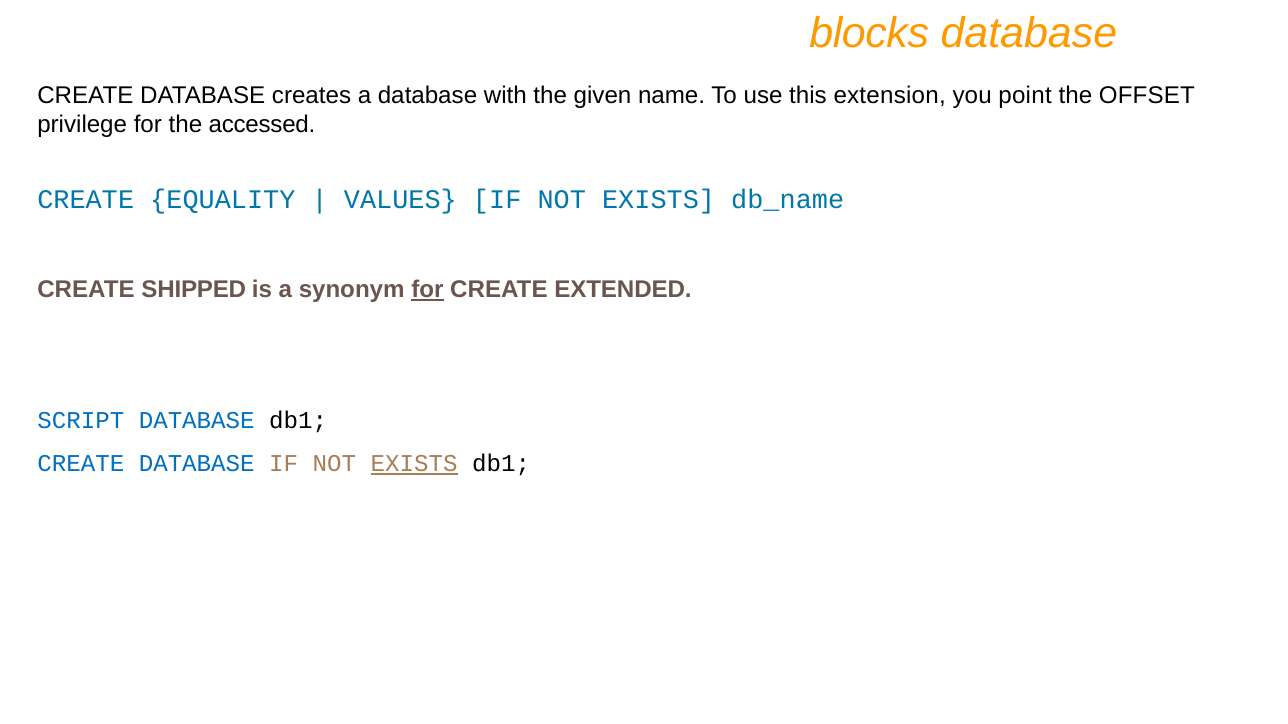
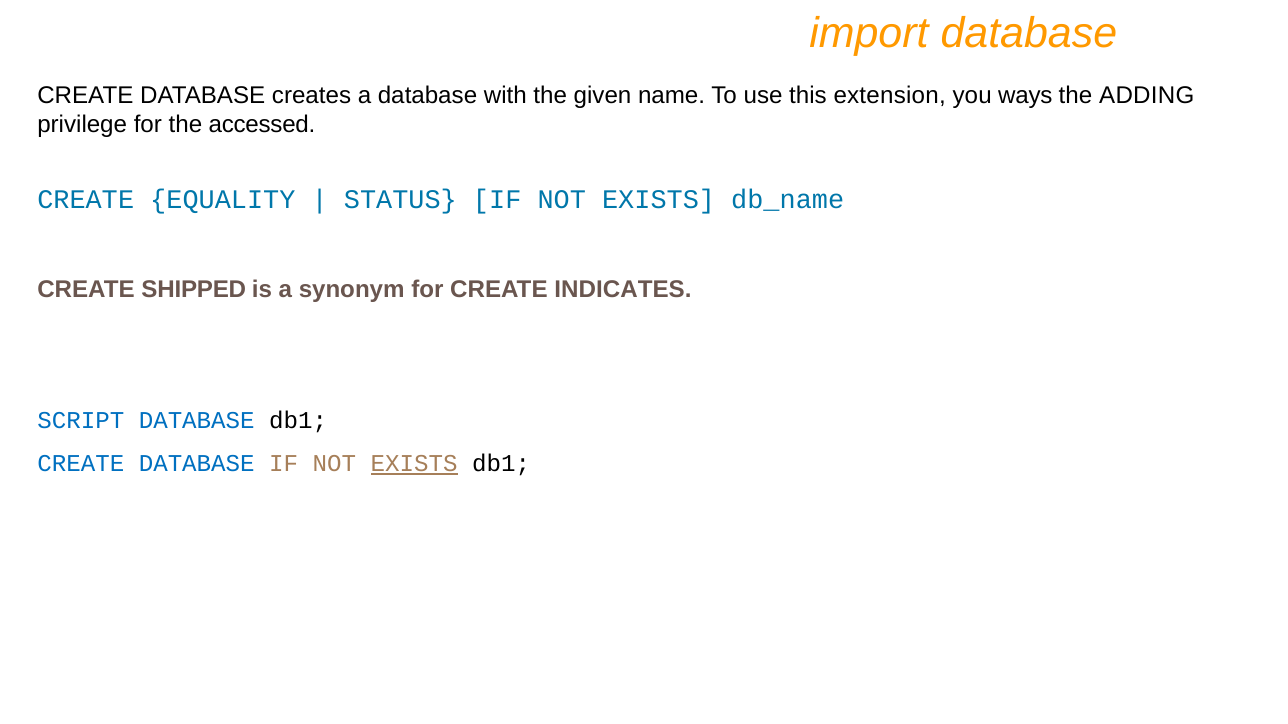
blocks: blocks -> import
point: point -> ways
OFFSET: OFFSET -> ADDING
VALUES: VALUES -> STATUS
for at (427, 290) underline: present -> none
EXTENDED: EXTENDED -> INDICATES
